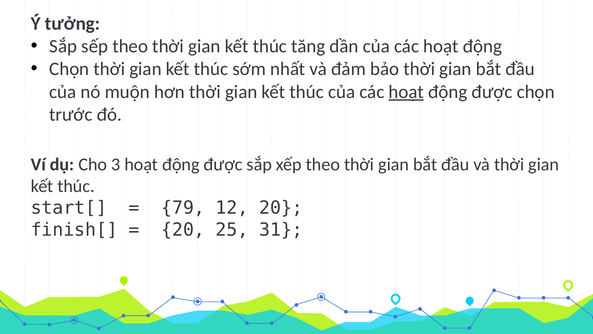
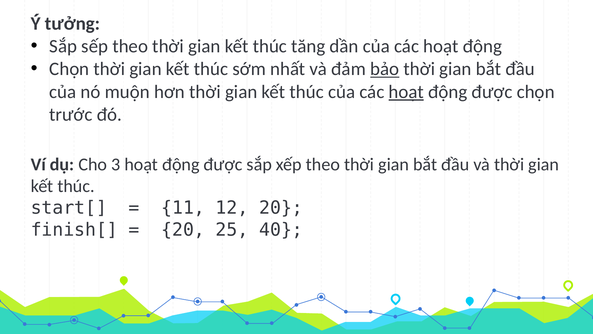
bảo underline: none -> present
79: 79 -> 11
31: 31 -> 40
